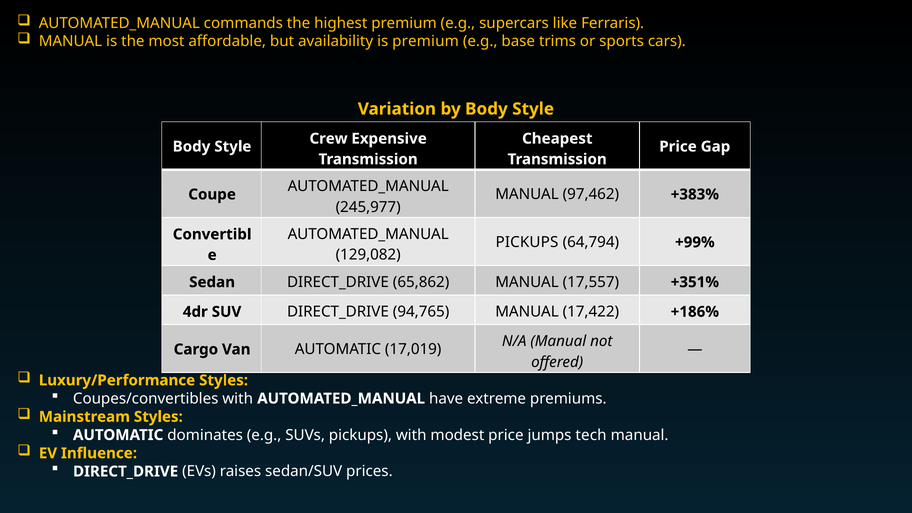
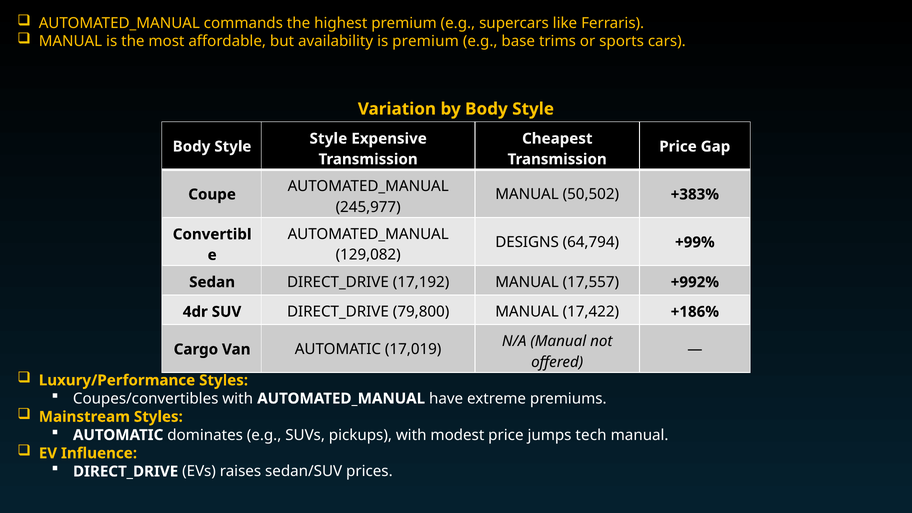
Crew at (329, 139): Crew -> Style
97,462: 97,462 -> 50,502
PICKUPS at (527, 242): PICKUPS -> DESIGNS
65,862: 65,862 -> 17,192
+351%: +351% -> +992%
94,765: 94,765 -> 79,800
